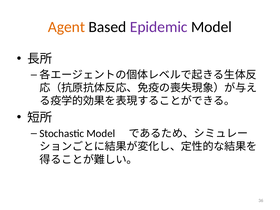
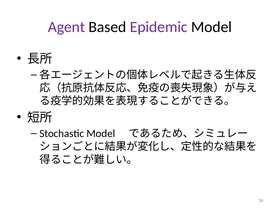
Agent colour: orange -> purple
